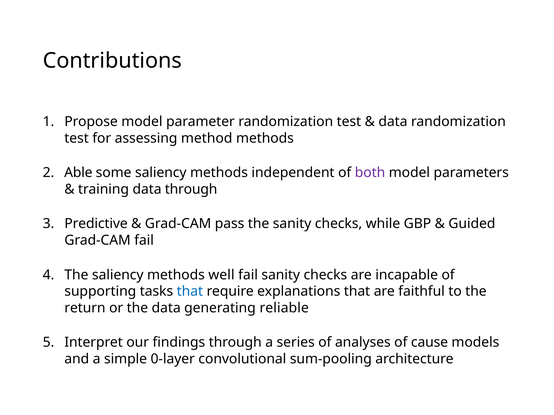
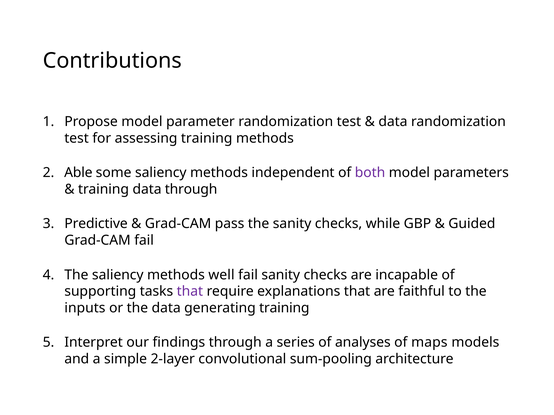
assessing method: method -> training
that at (190, 292) colour: blue -> purple
return: return -> inputs
generating reliable: reliable -> training
cause: cause -> maps
0-layer: 0-layer -> 2-layer
